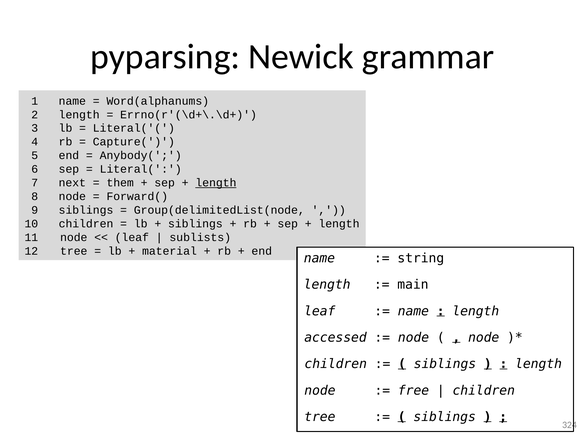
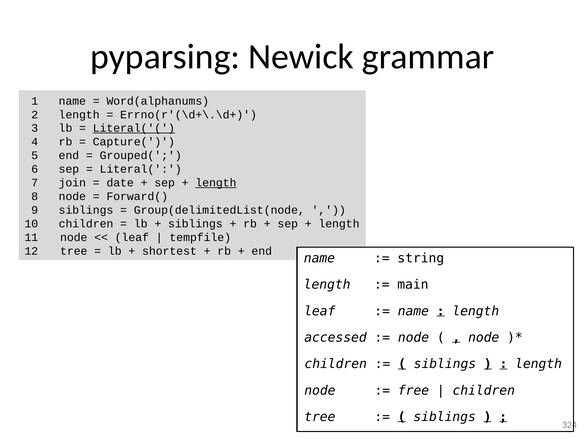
Literal('( underline: none -> present
Anybody(: Anybody( -> Grouped(
next: next -> join
them: them -> date
sublists: sublists -> tempfile
material: material -> shortest
